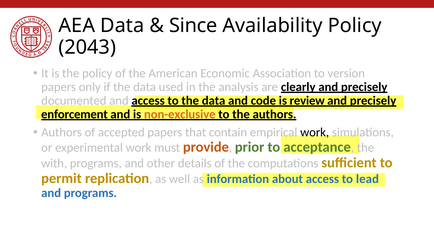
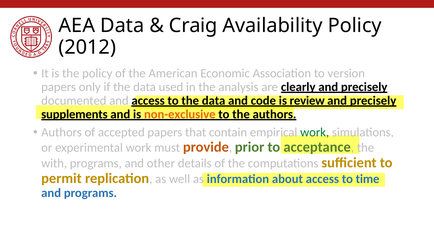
Since: Since -> Craig
2043: 2043 -> 2012
enforcement: enforcement -> supplements
work at (315, 132) colour: black -> green
lead: lead -> time
